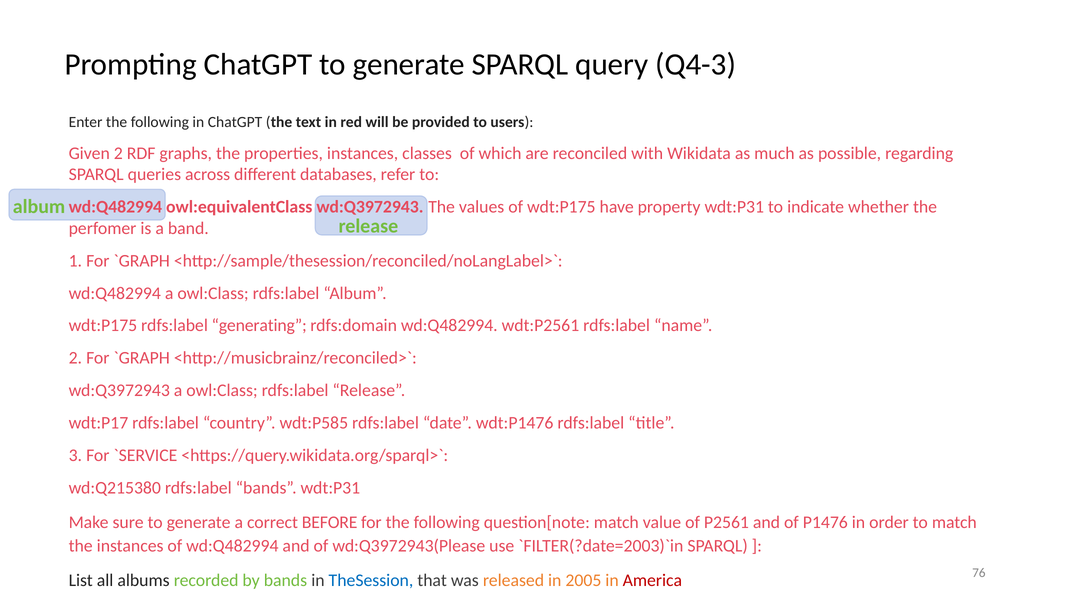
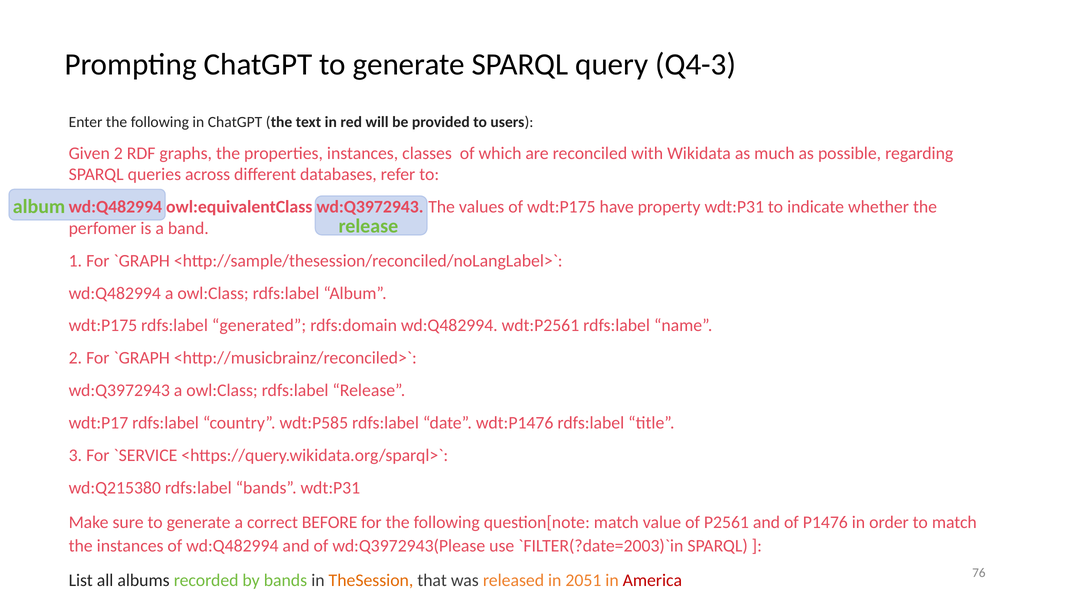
generating: generating -> generated
TheSession colour: blue -> orange
2005: 2005 -> 2051
